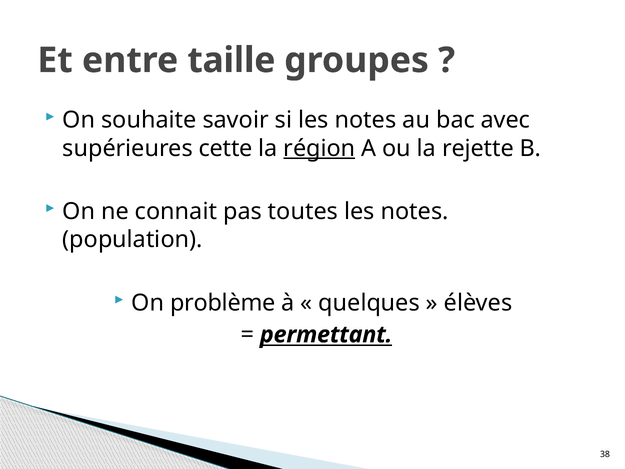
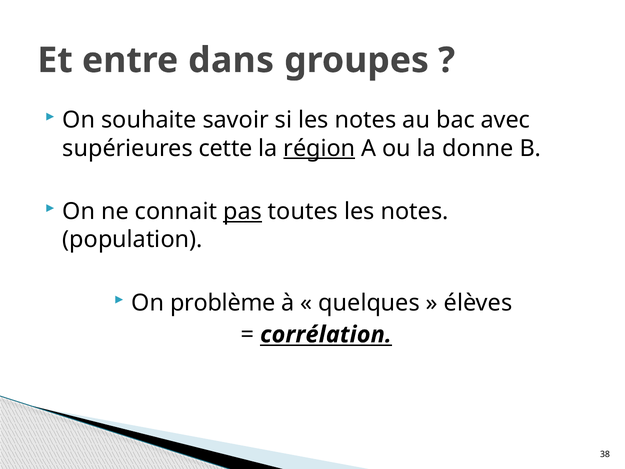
taille: taille -> dans
rejette: rejette -> donne
pas underline: none -> present
permettant: permettant -> corrélation
